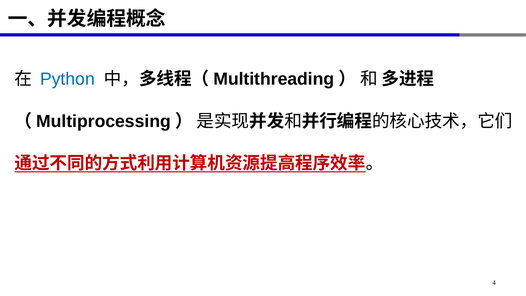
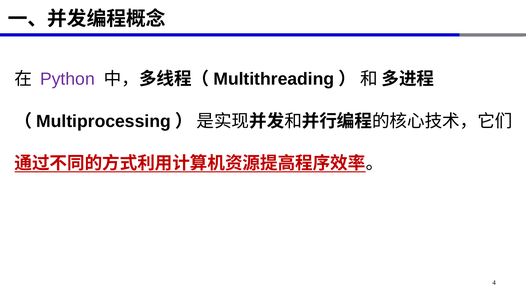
Python colour: blue -> purple
